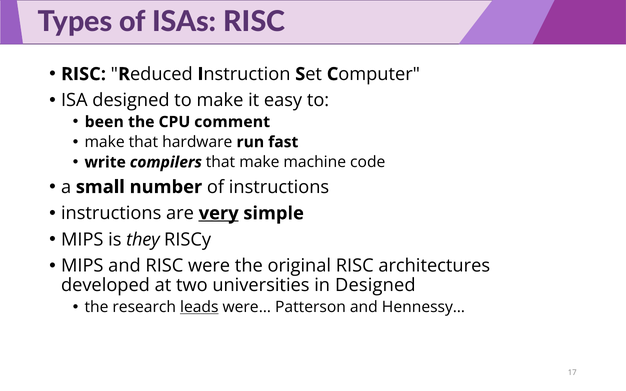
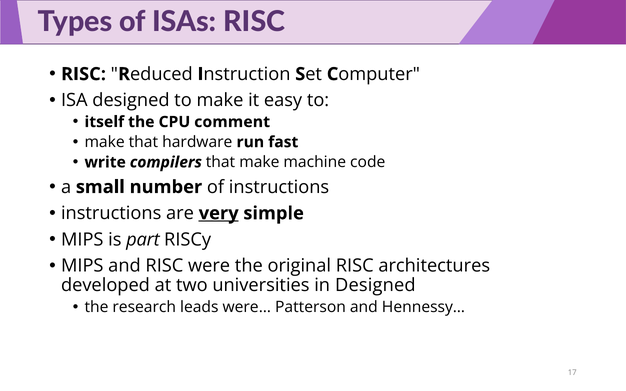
been: been -> itself
they: they -> part
leads underline: present -> none
